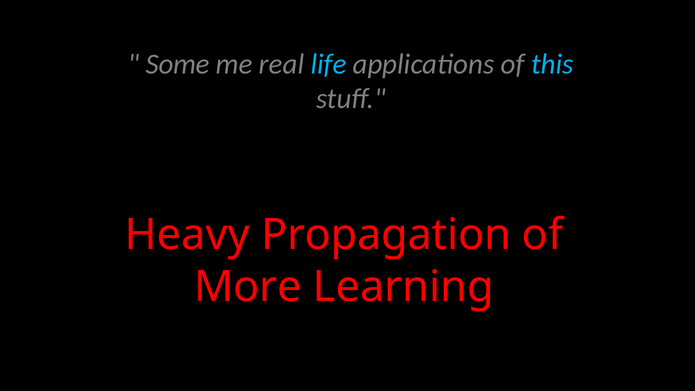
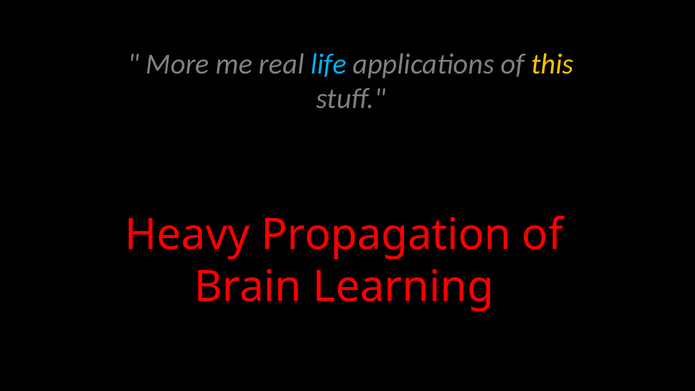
Some: Some -> More
this colour: light blue -> yellow
More: More -> Brain
